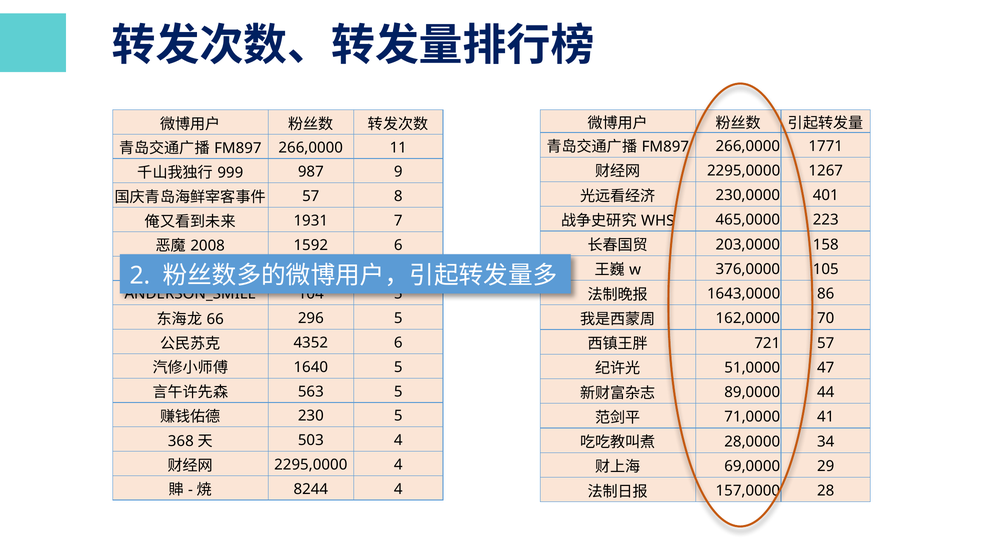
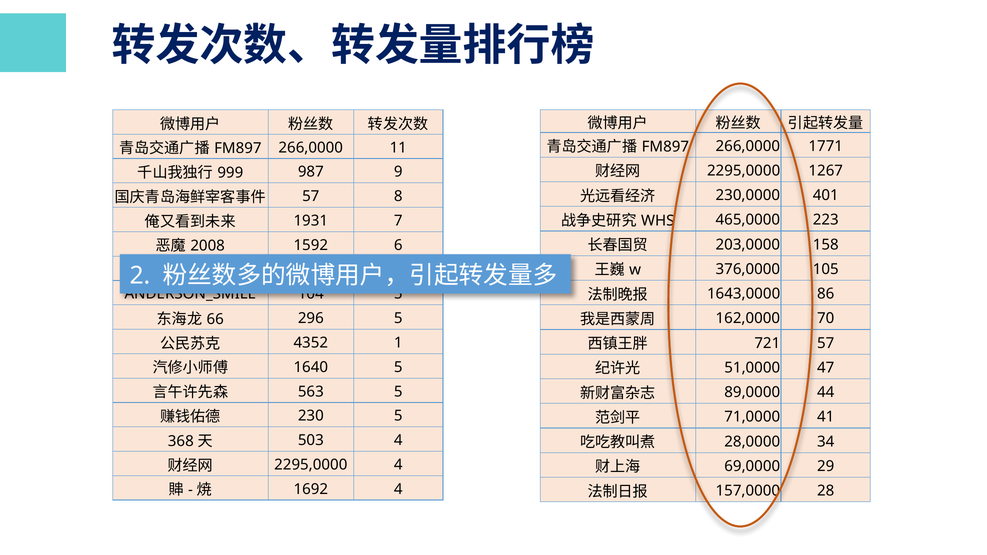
4352 6: 6 -> 1
8244: 8244 -> 1692
